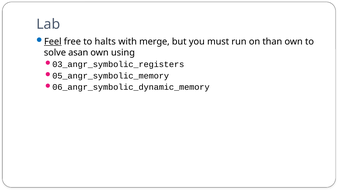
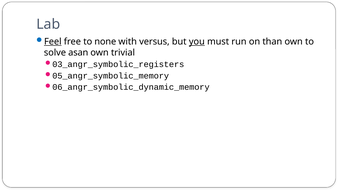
halts: halts -> none
merge: merge -> versus
you underline: none -> present
using: using -> trivial
